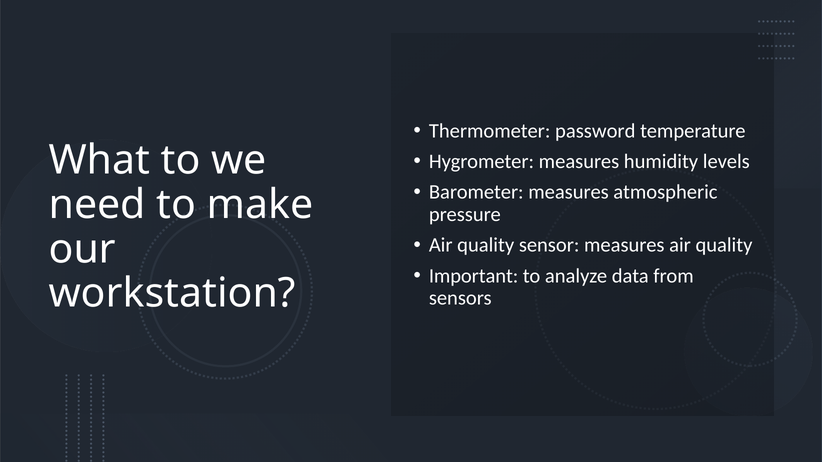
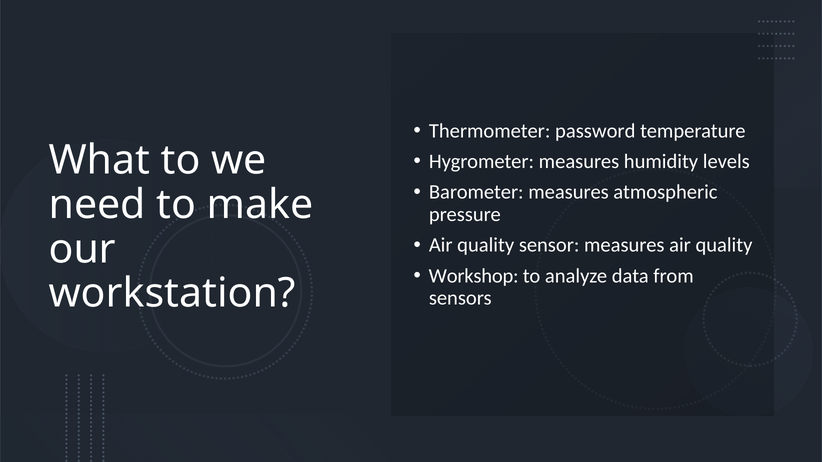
Important: Important -> Workshop
